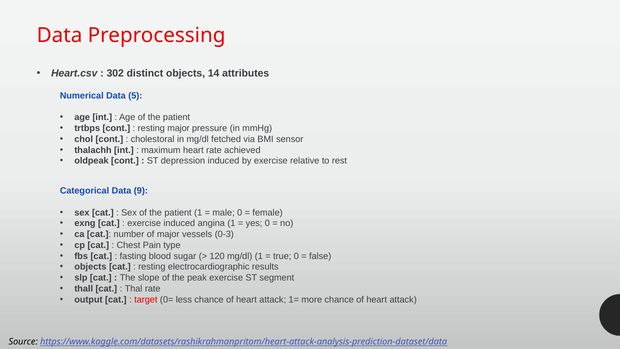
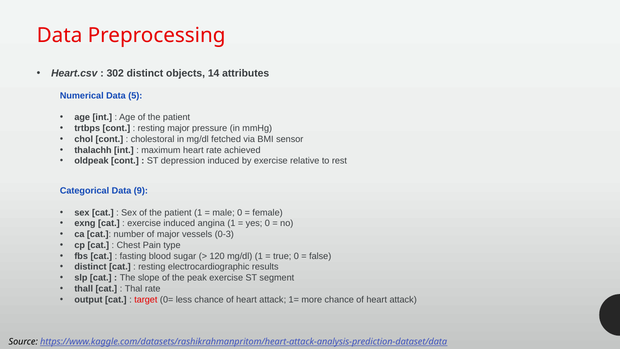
objects at (90, 267): objects -> distinct
